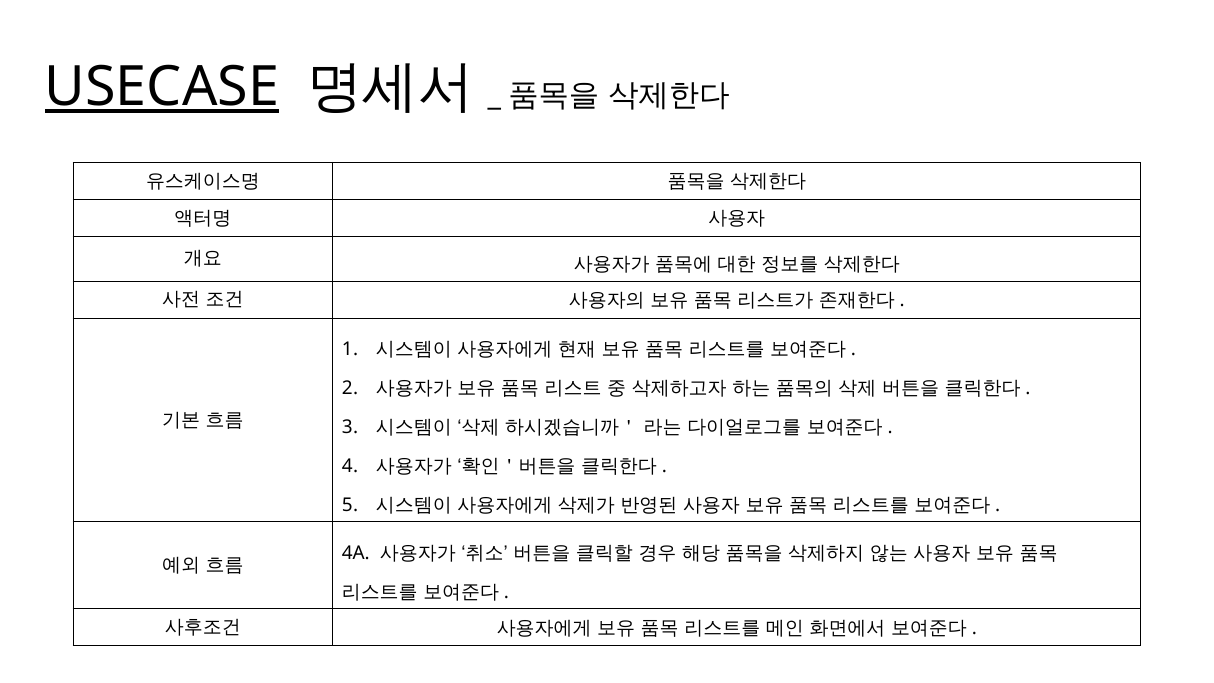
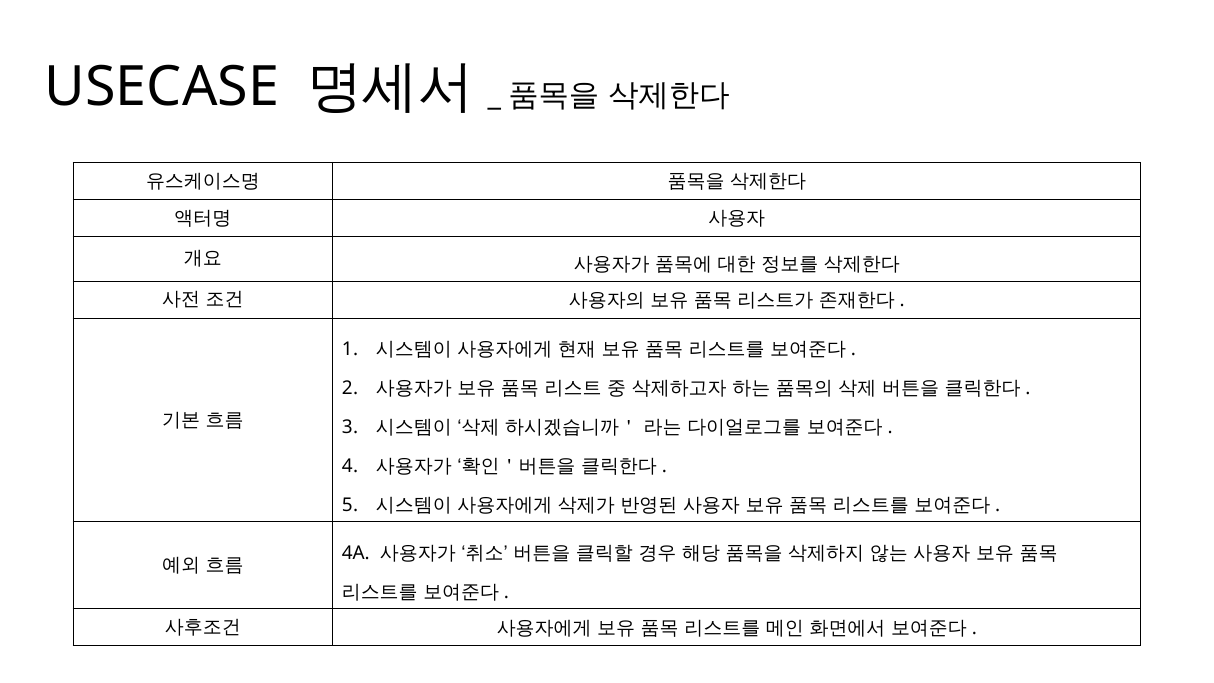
USECASE underline: present -> none
